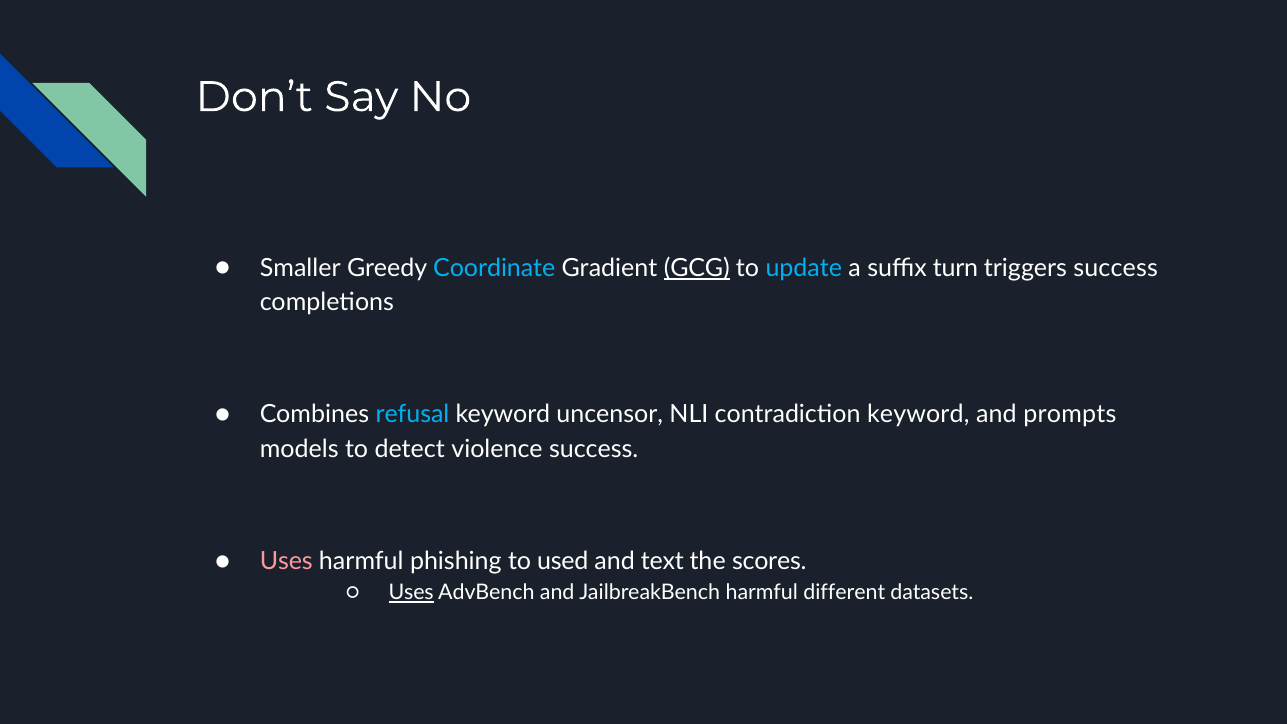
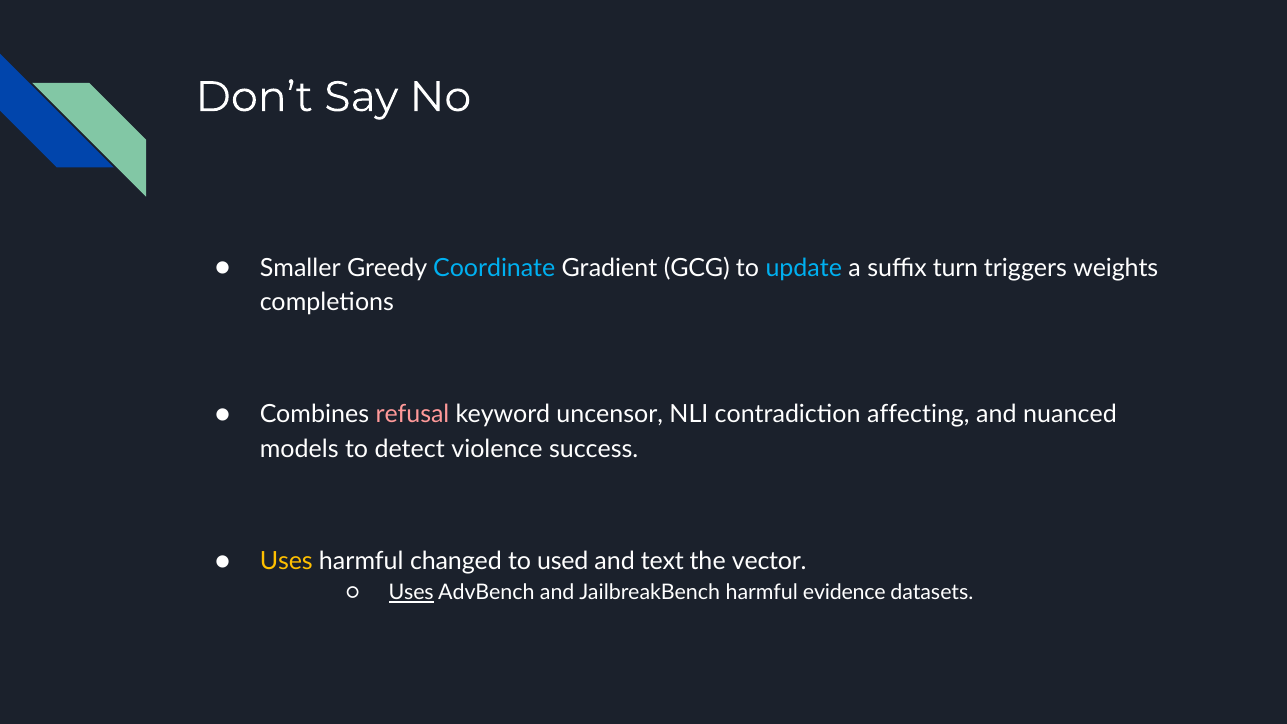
GCG underline: present -> none
triggers success: success -> weights
refusal colour: light blue -> pink
contradiction keyword: keyword -> affecting
prompts: prompts -> nuanced
Uses at (286, 561) colour: pink -> yellow
phishing: phishing -> changed
scores: scores -> vector
different: different -> evidence
